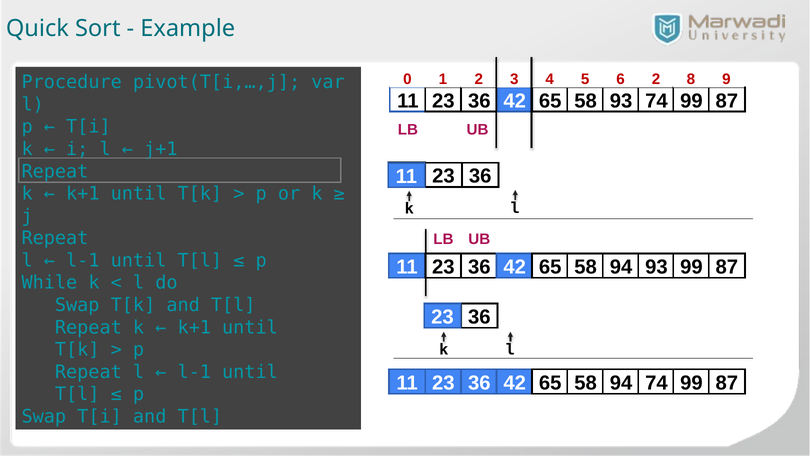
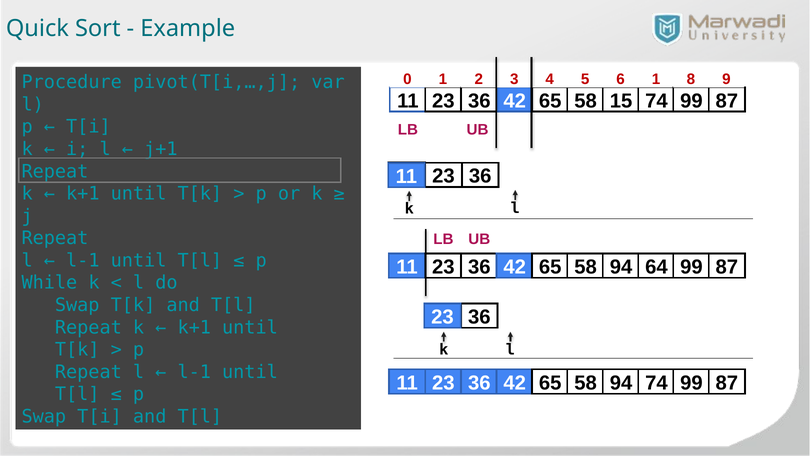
6 2: 2 -> 1
58 93: 93 -> 15
94 93: 93 -> 64
